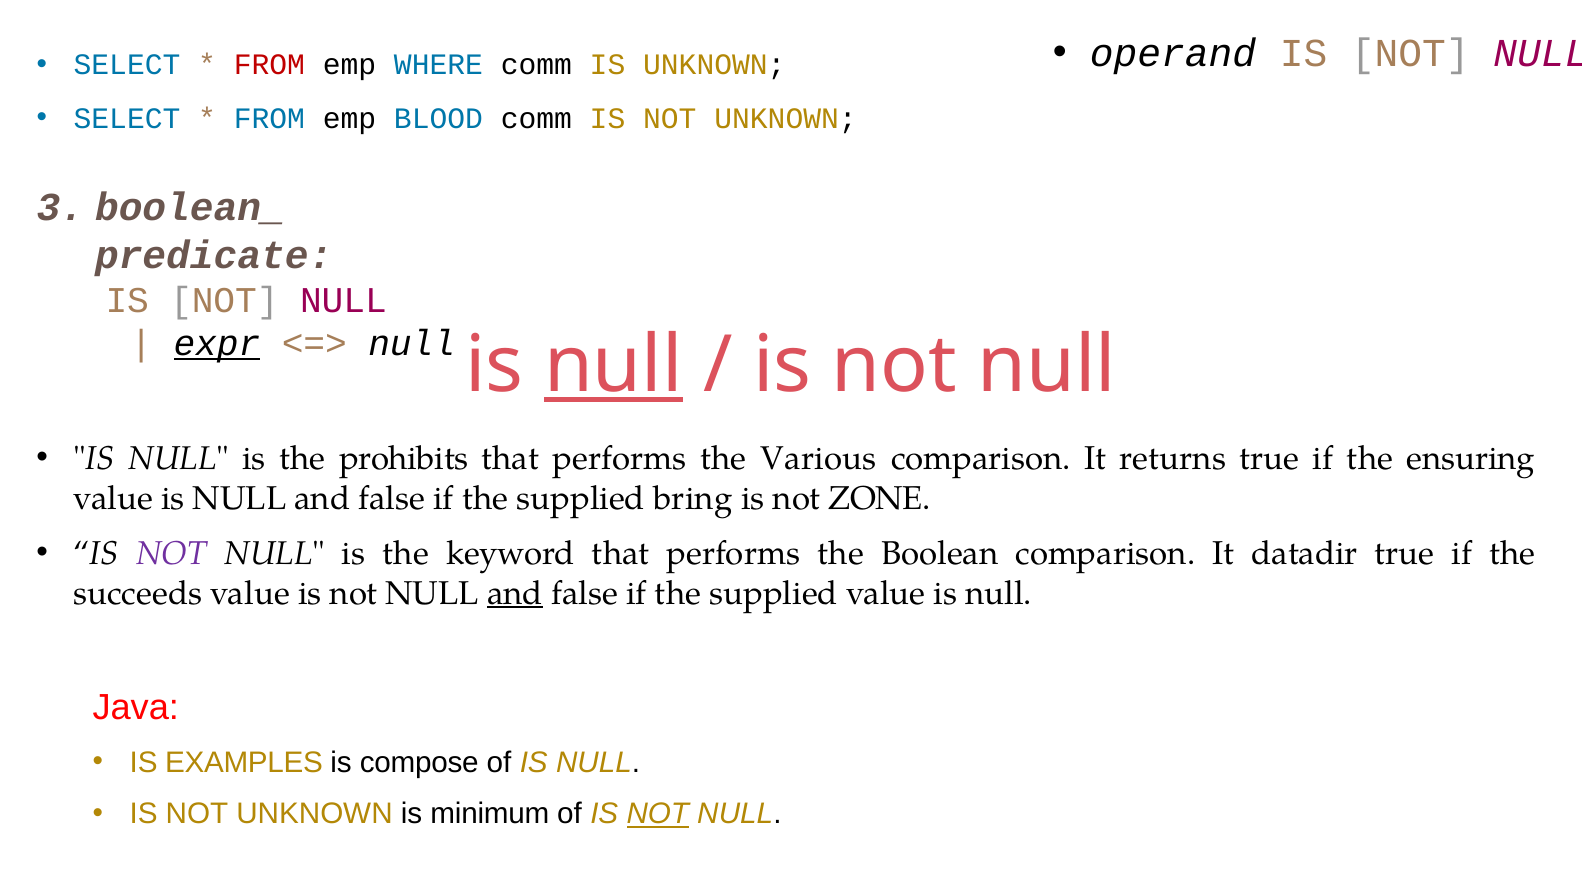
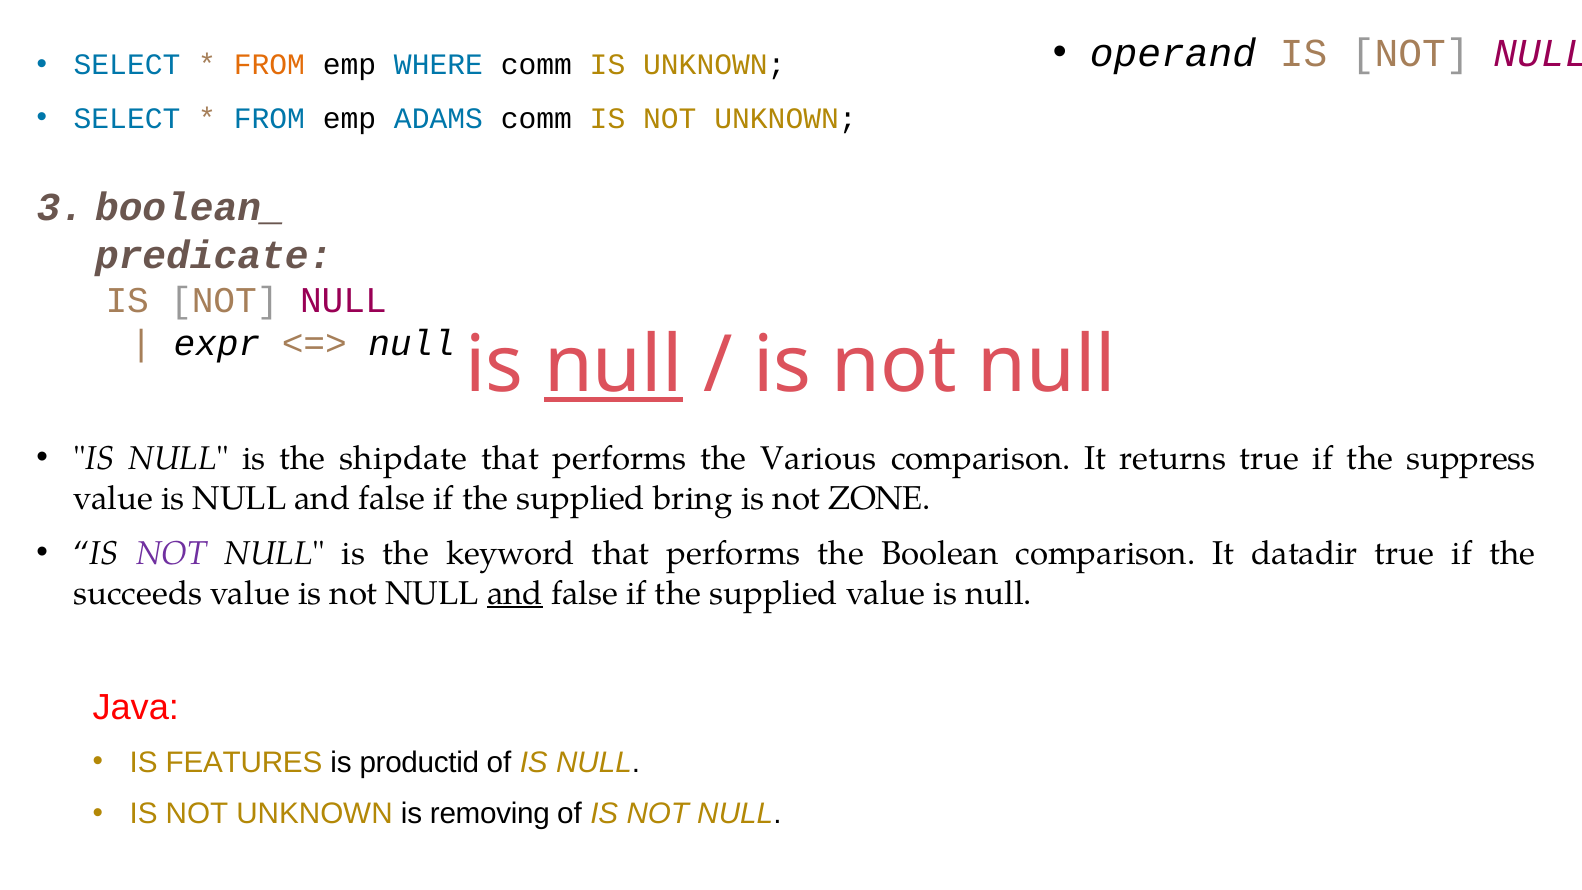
FROM at (269, 65) colour: red -> orange
BLOOD: BLOOD -> ADAMS
expr underline: present -> none
prohibits: prohibits -> shipdate
ensuring: ensuring -> suppress
EXAMPLES: EXAMPLES -> FEATURES
compose: compose -> productid
minimum: minimum -> removing
NOT at (658, 814) underline: present -> none
